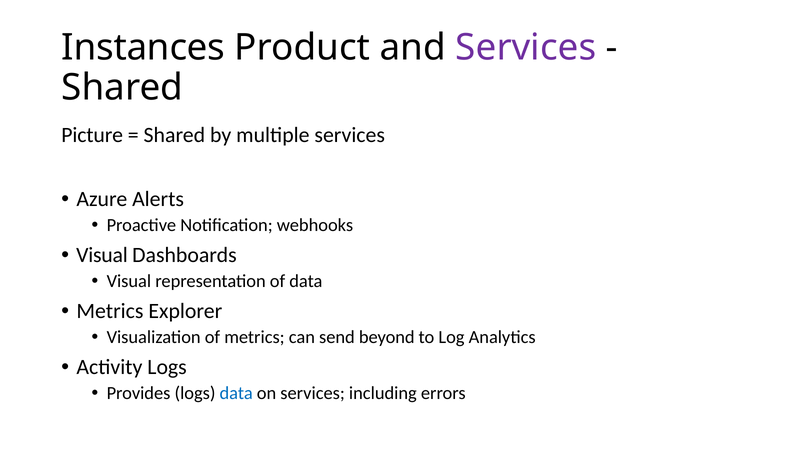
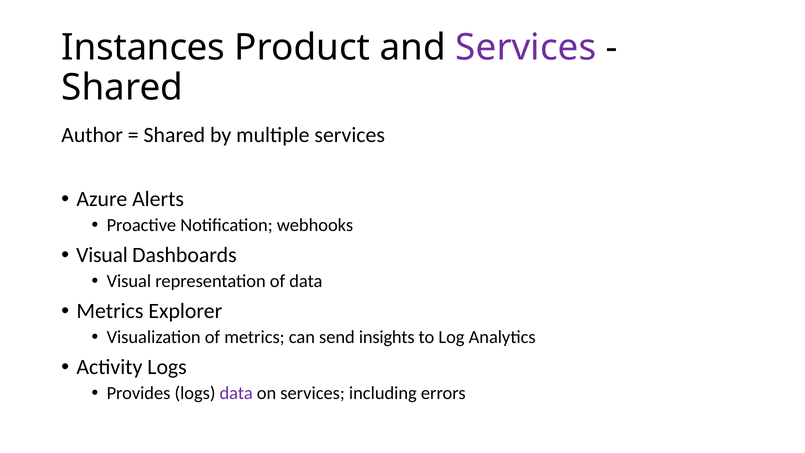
Picture: Picture -> Author
beyond: beyond -> insights
data at (236, 393) colour: blue -> purple
